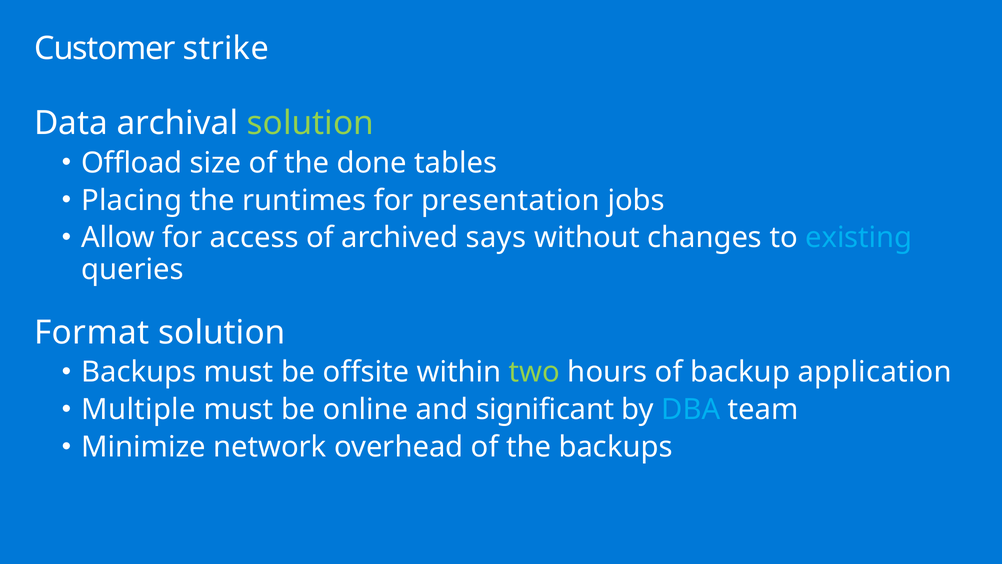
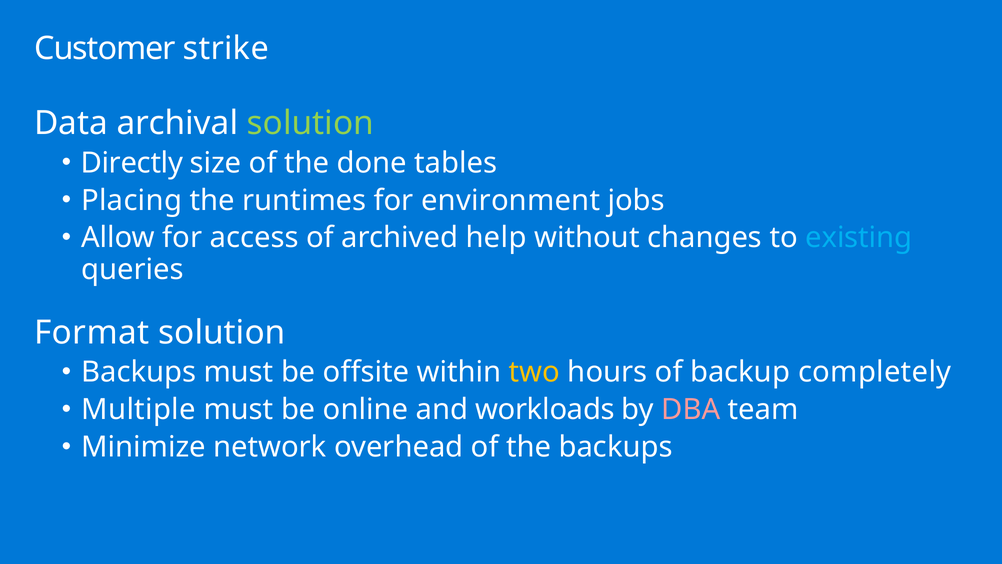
Offload: Offload -> Directly
presentation: presentation -> environment
says: says -> help
two colour: light green -> yellow
application: application -> completely
significant: significant -> workloads
DBA colour: light blue -> pink
